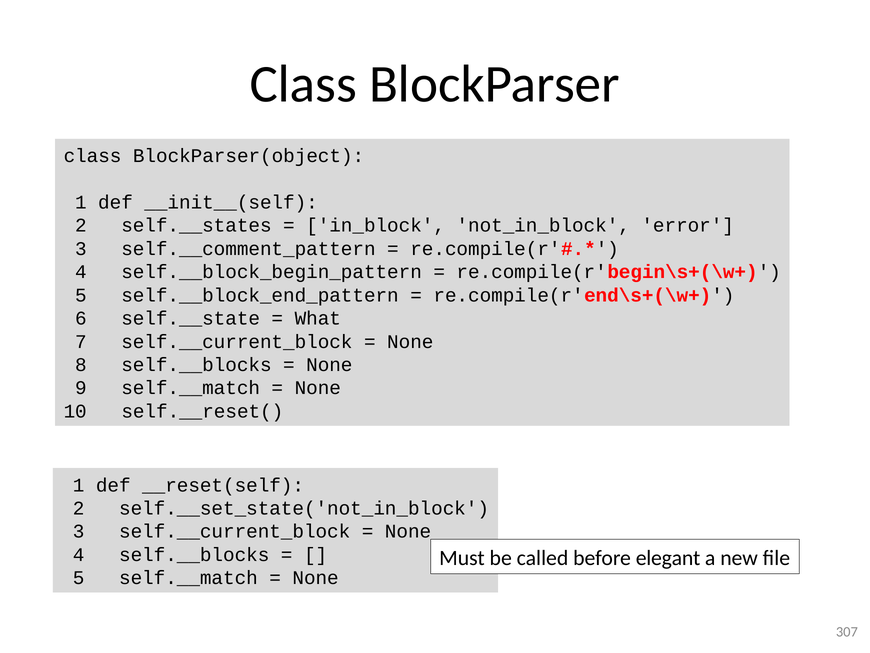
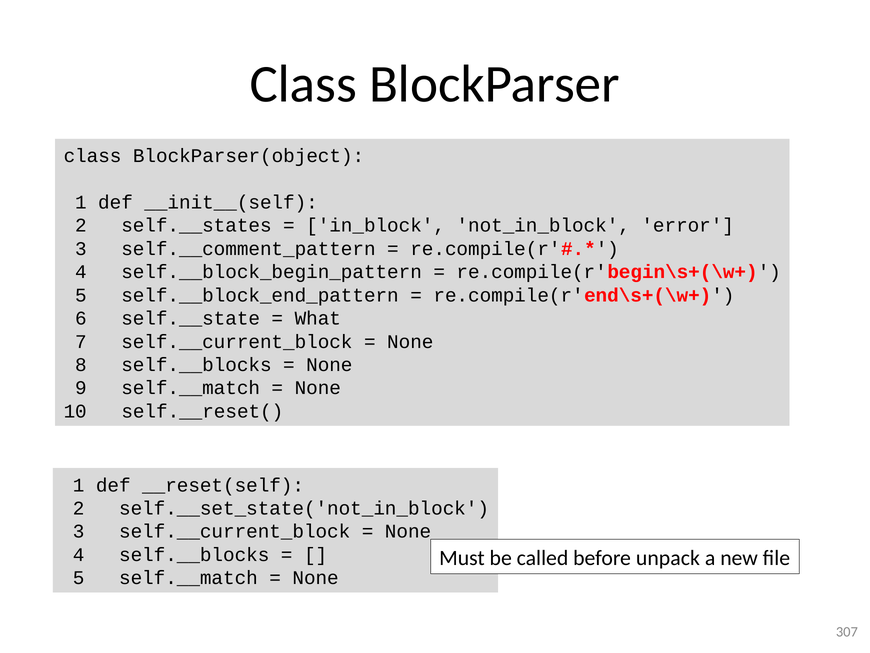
elegant: elegant -> unpack
